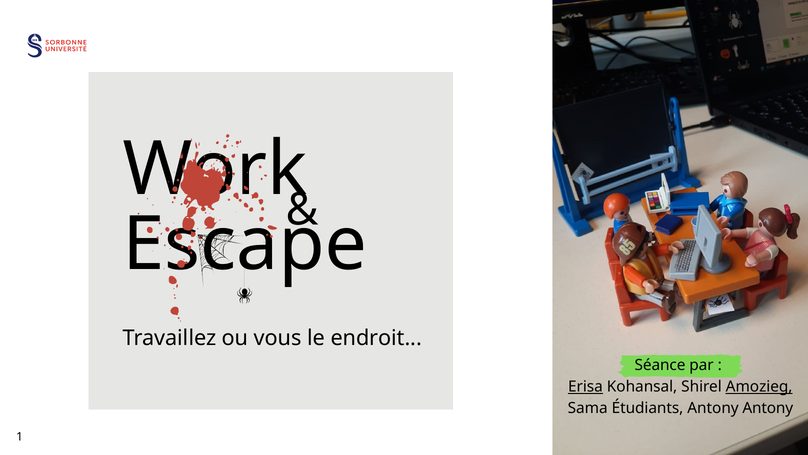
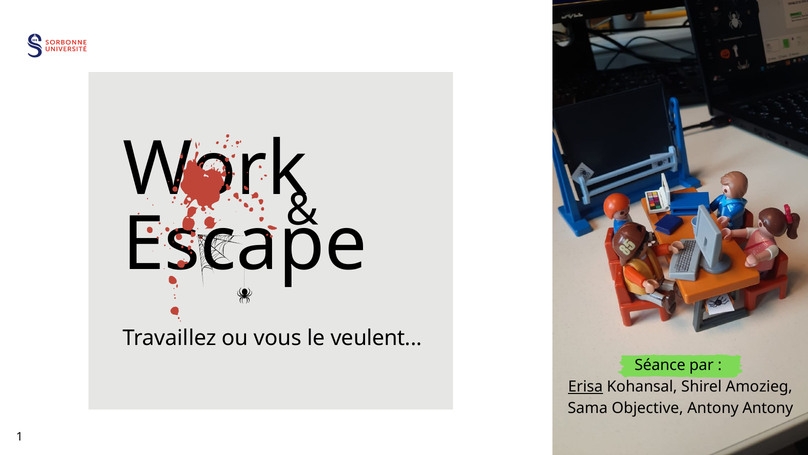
endroit: endroit -> veulent
Amozieg underline: present -> none
Étudiants: Étudiants -> Objective
